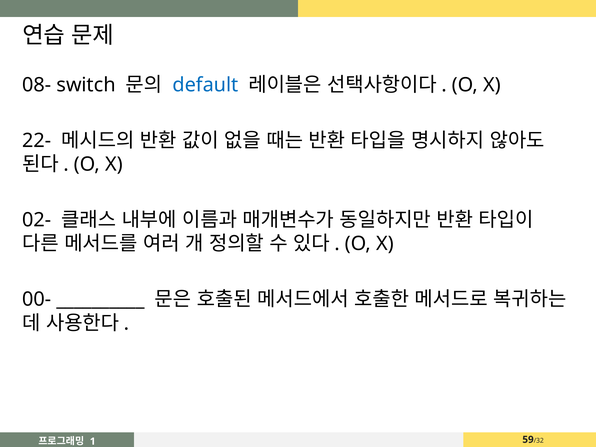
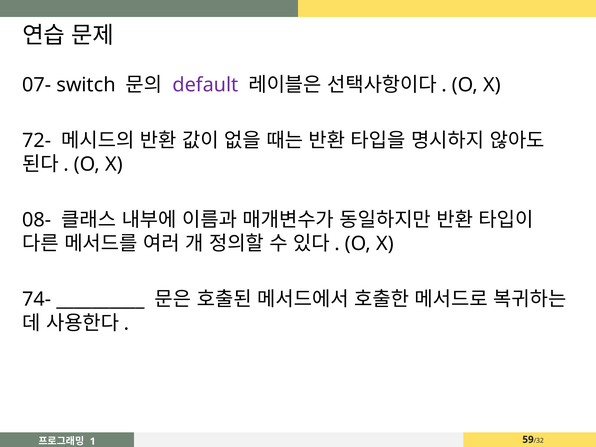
08-: 08- -> 07-
default colour: blue -> purple
22-: 22- -> 72-
02-: 02- -> 08-
00-: 00- -> 74-
